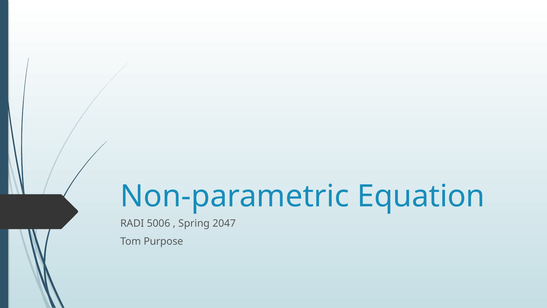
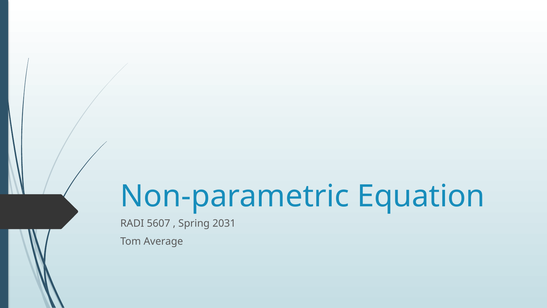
5006: 5006 -> 5607
2047: 2047 -> 2031
Purpose: Purpose -> Average
